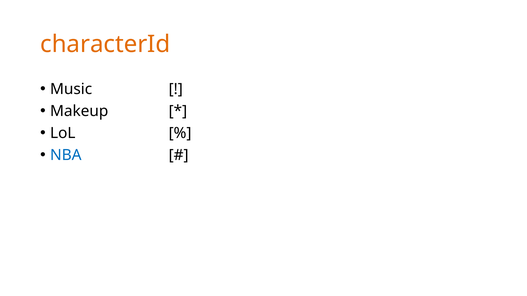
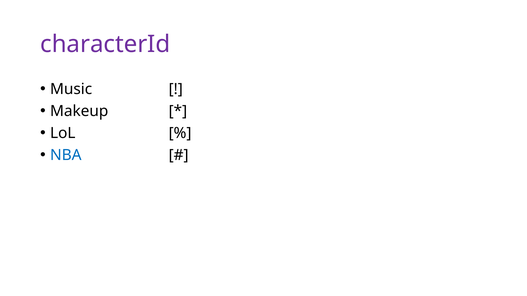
characterId colour: orange -> purple
